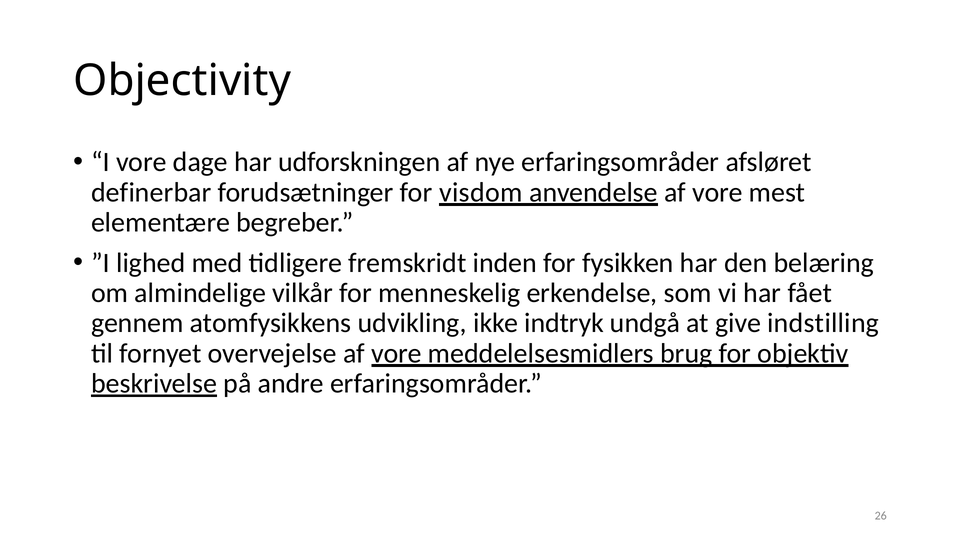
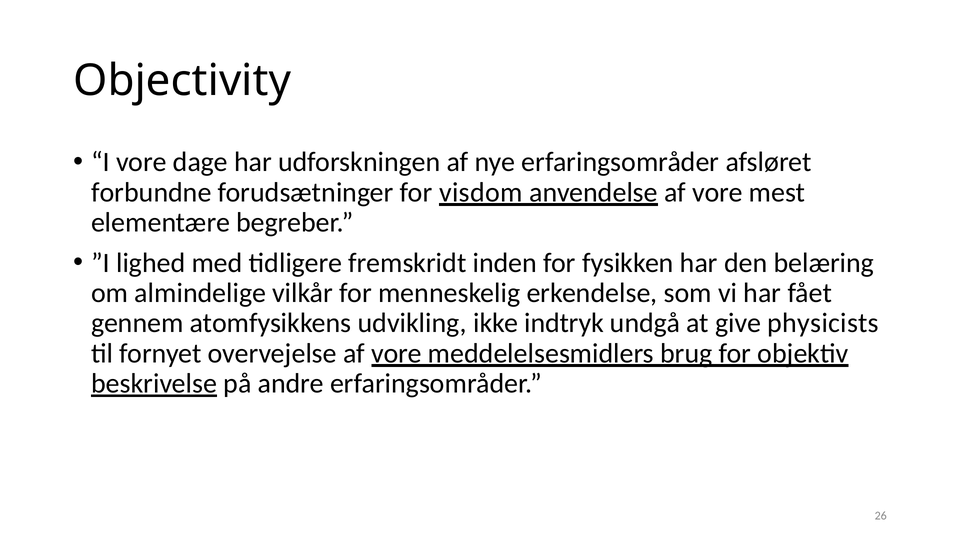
definerbar: definerbar -> forbundne
indstilling: indstilling -> physicists
